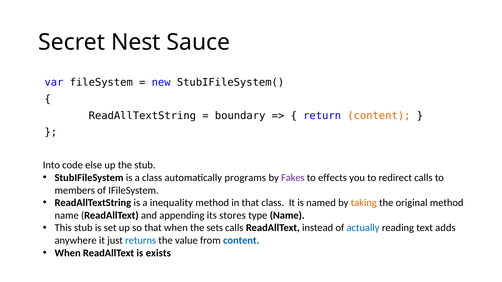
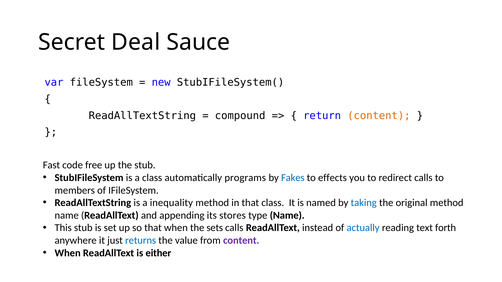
Nest: Nest -> Deal
boundary: boundary -> compound
Into: Into -> Fast
else: else -> free
Fakes colour: purple -> blue
taking colour: orange -> blue
adds: adds -> forth
content at (241, 241) colour: blue -> purple
exists: exists -> either
